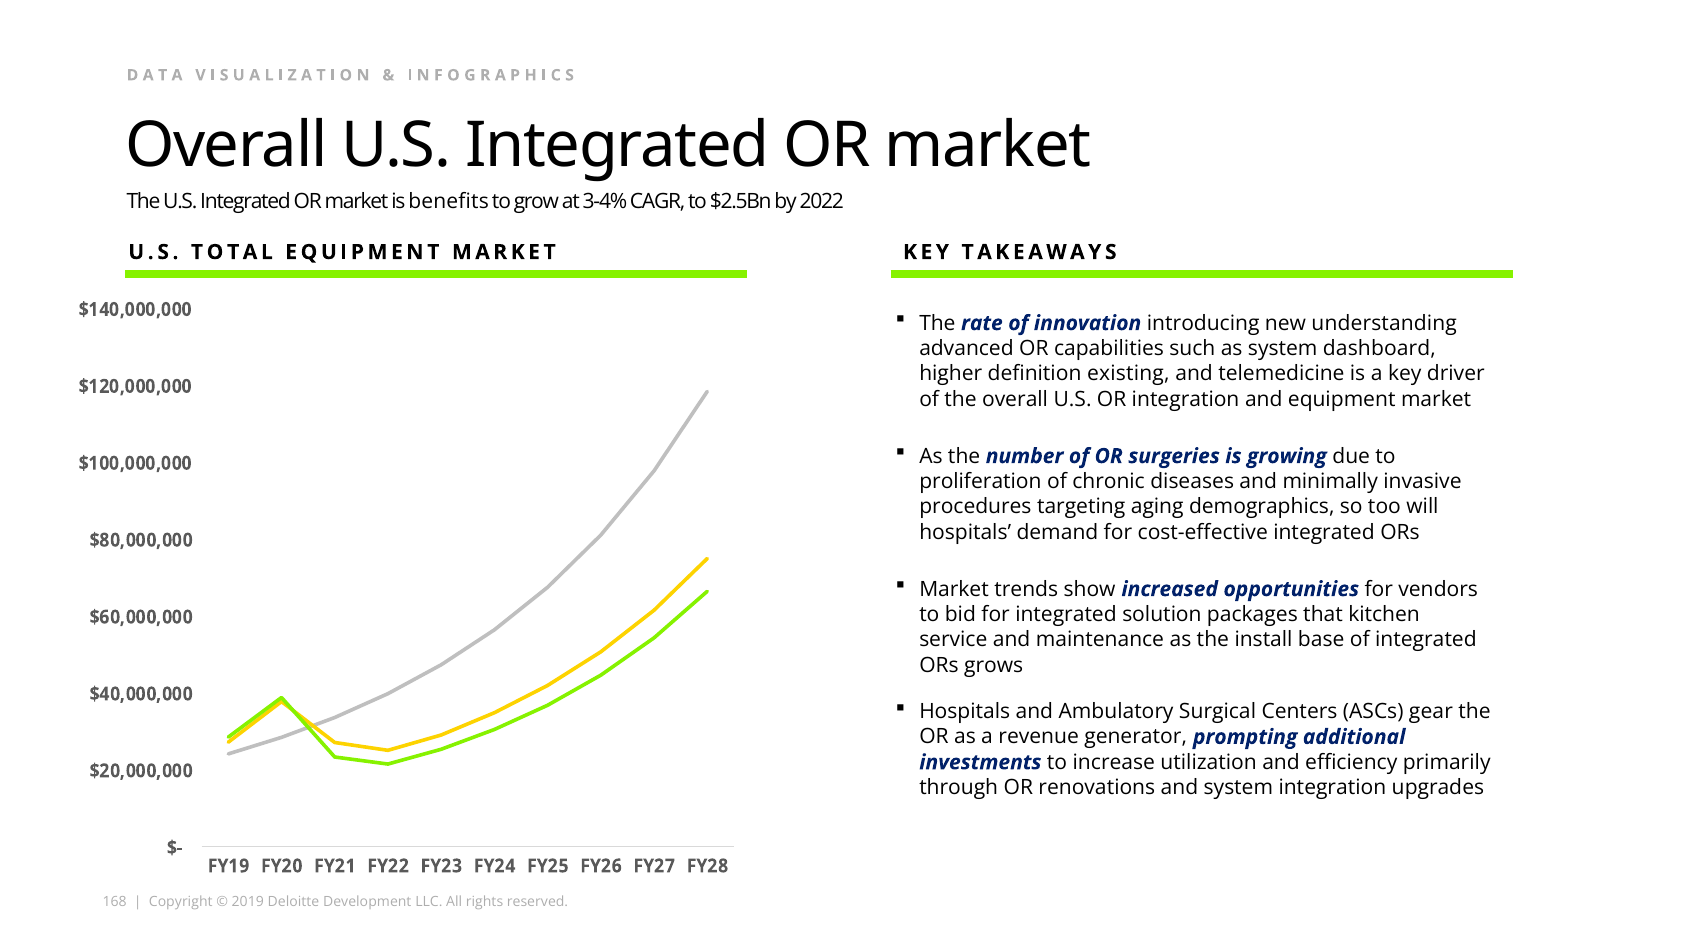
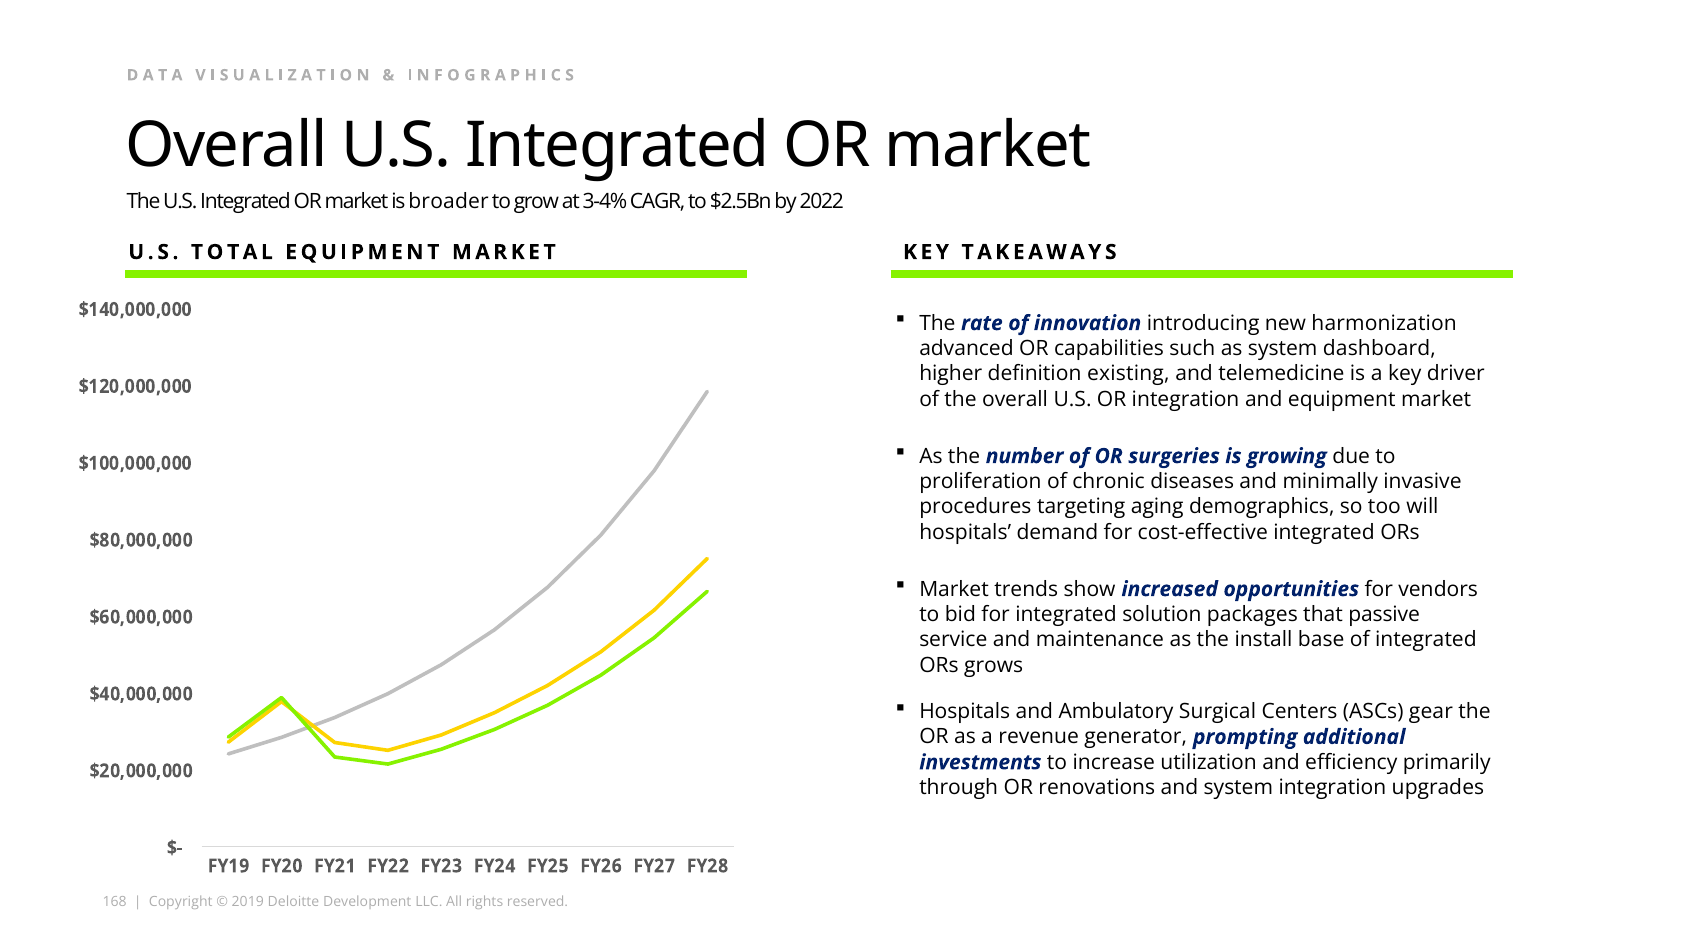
benefits: benefits -> broader
understanding: understanding -> harmonization
kitchen: kitchen -> passive
